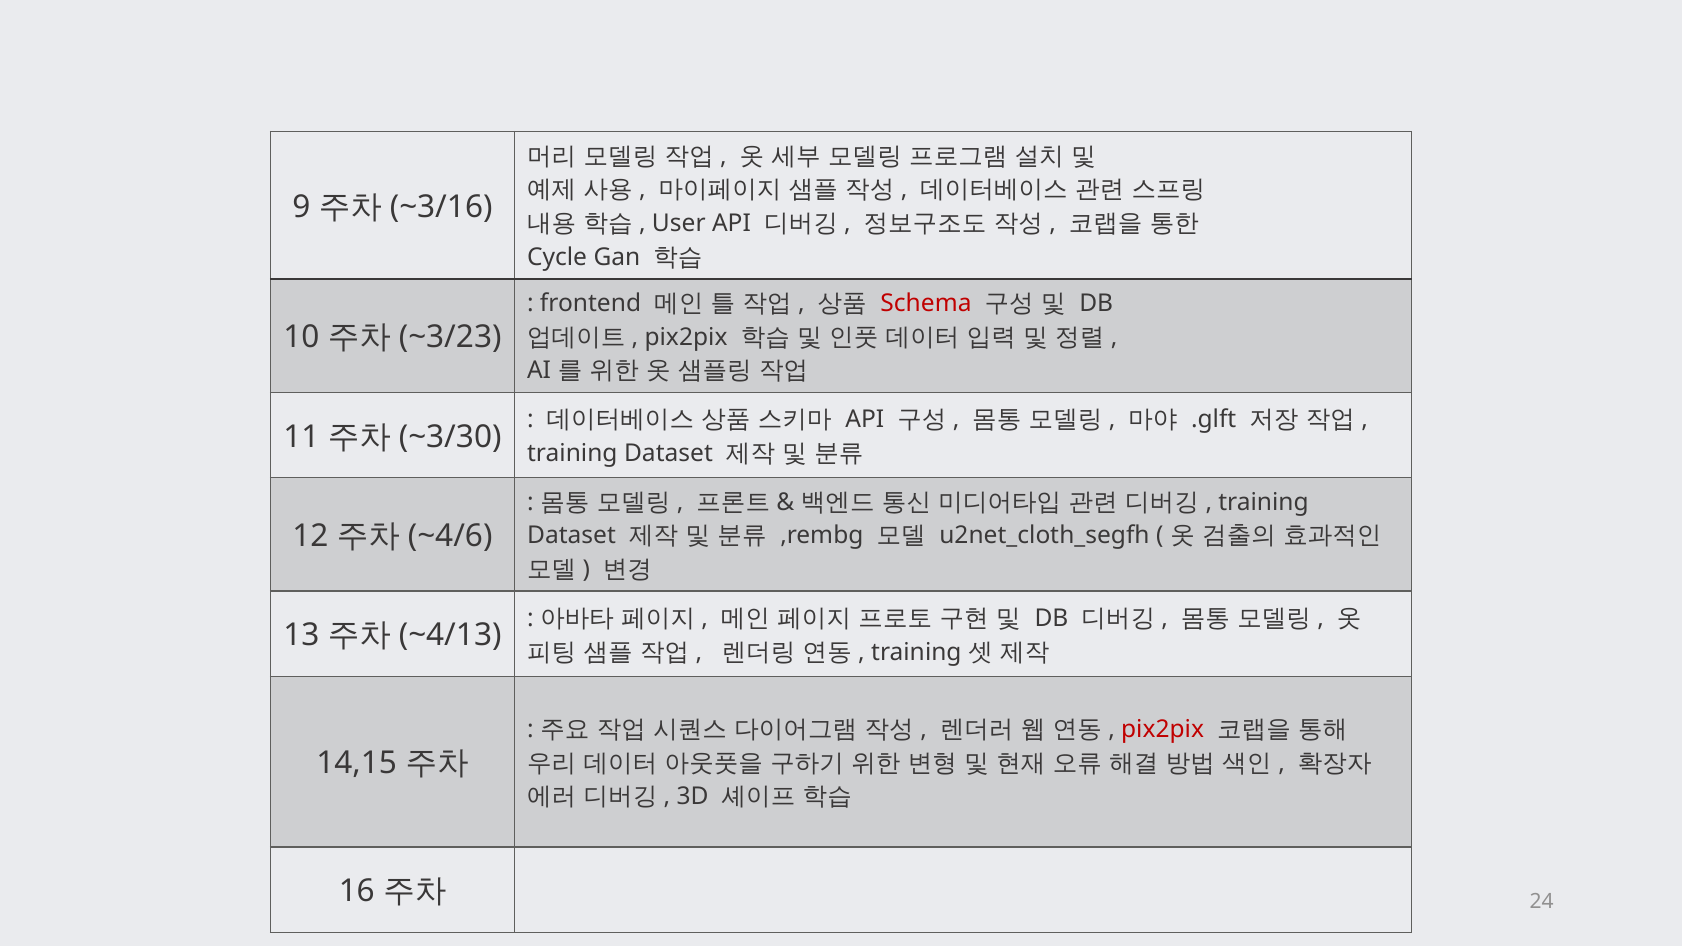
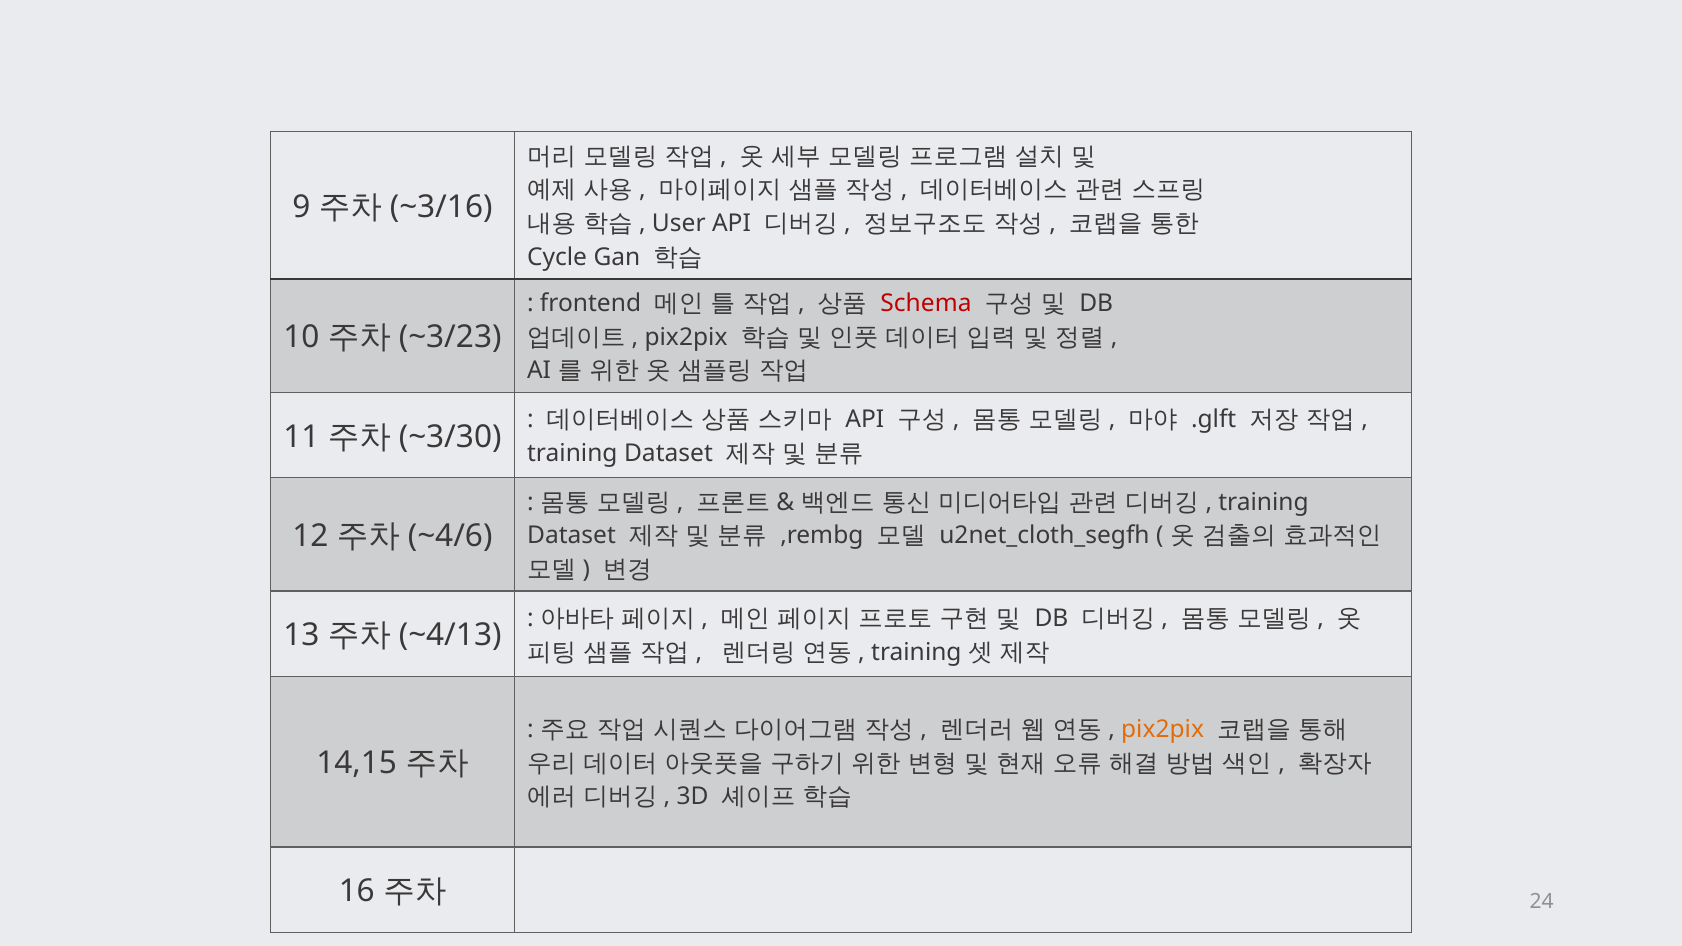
pix2pix at (1163, 730) colour: red -> orange
